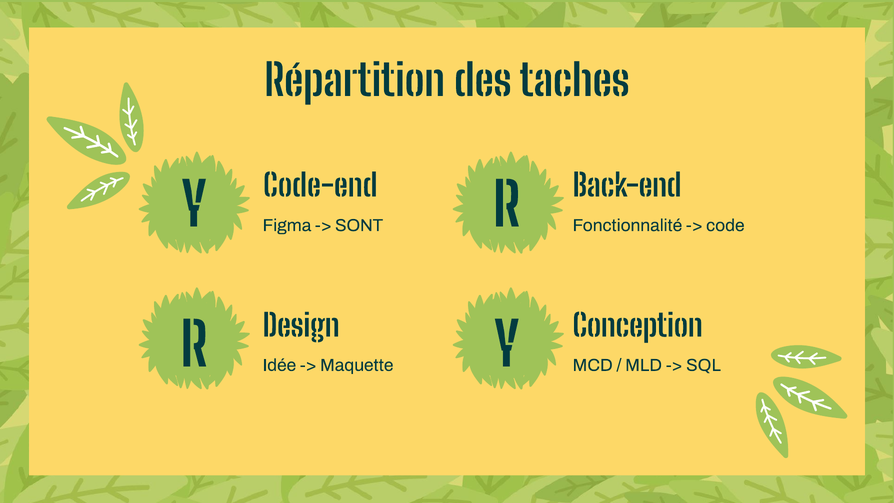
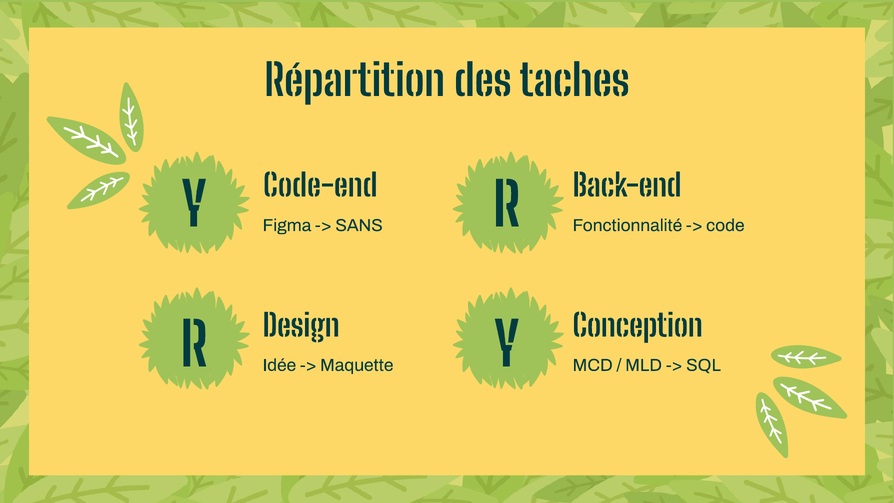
SONT: SONT -> SANS
